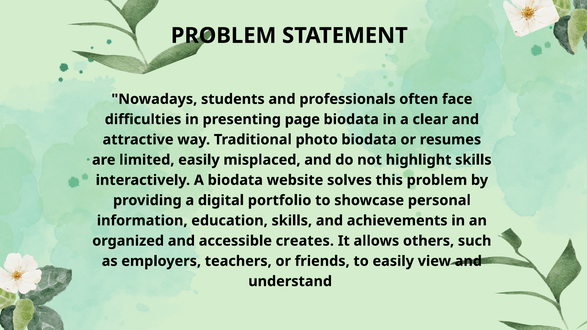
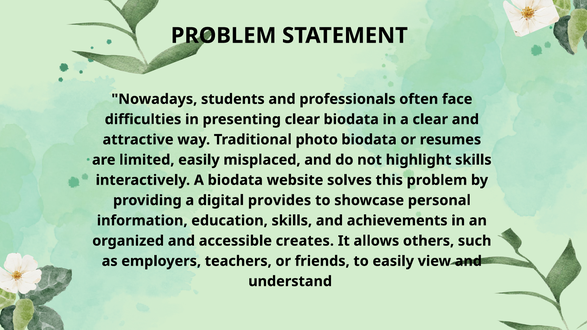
presenting page: page -> clear
portfolio: portfolio -> provides
